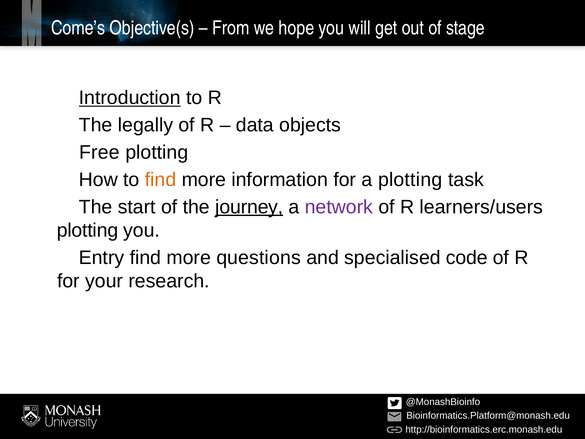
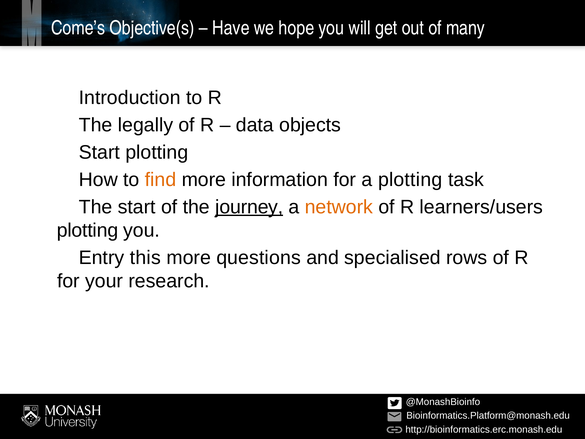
From: From -> Have
stage: stage -> many
Introduction underline: present -> none
Free at (99, 152): Free -> Start
network colour: purple -> orange
Entry find: find -> this
code: code -> rows
